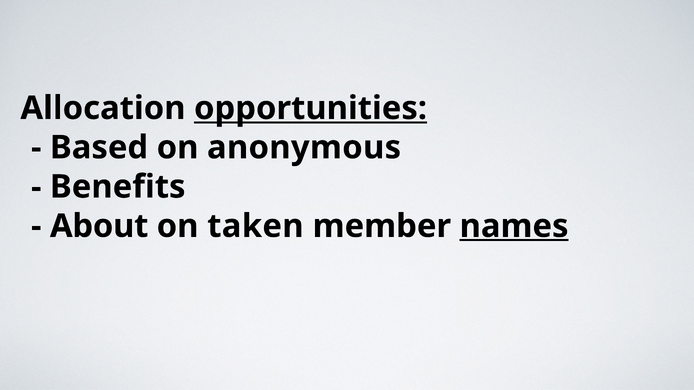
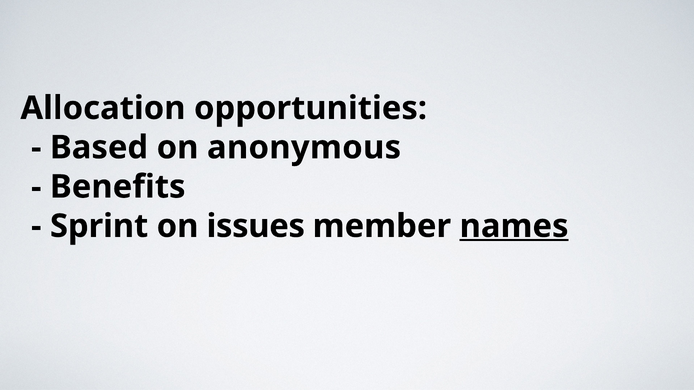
opportunities underline: present -> none
About: About -> Sprint
taken: taken -> issues
